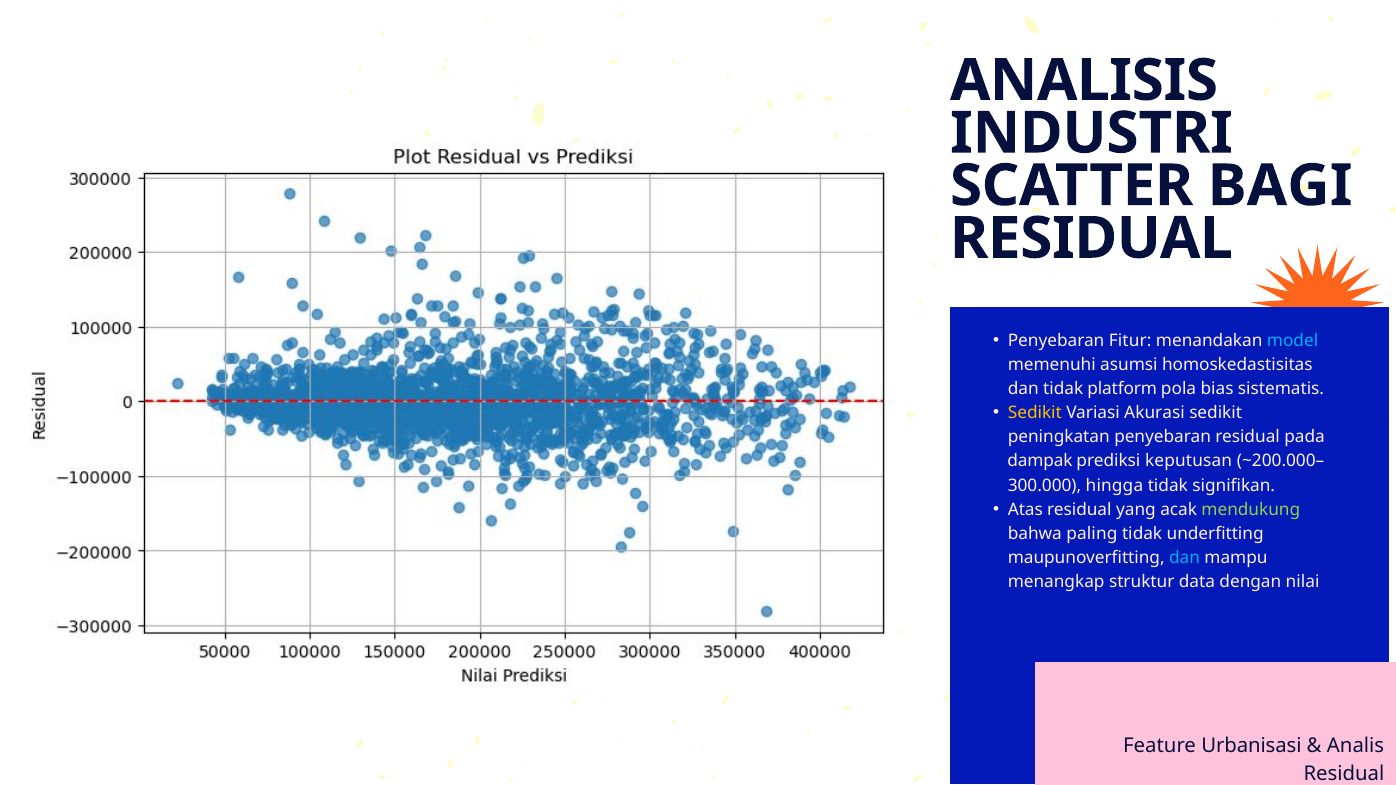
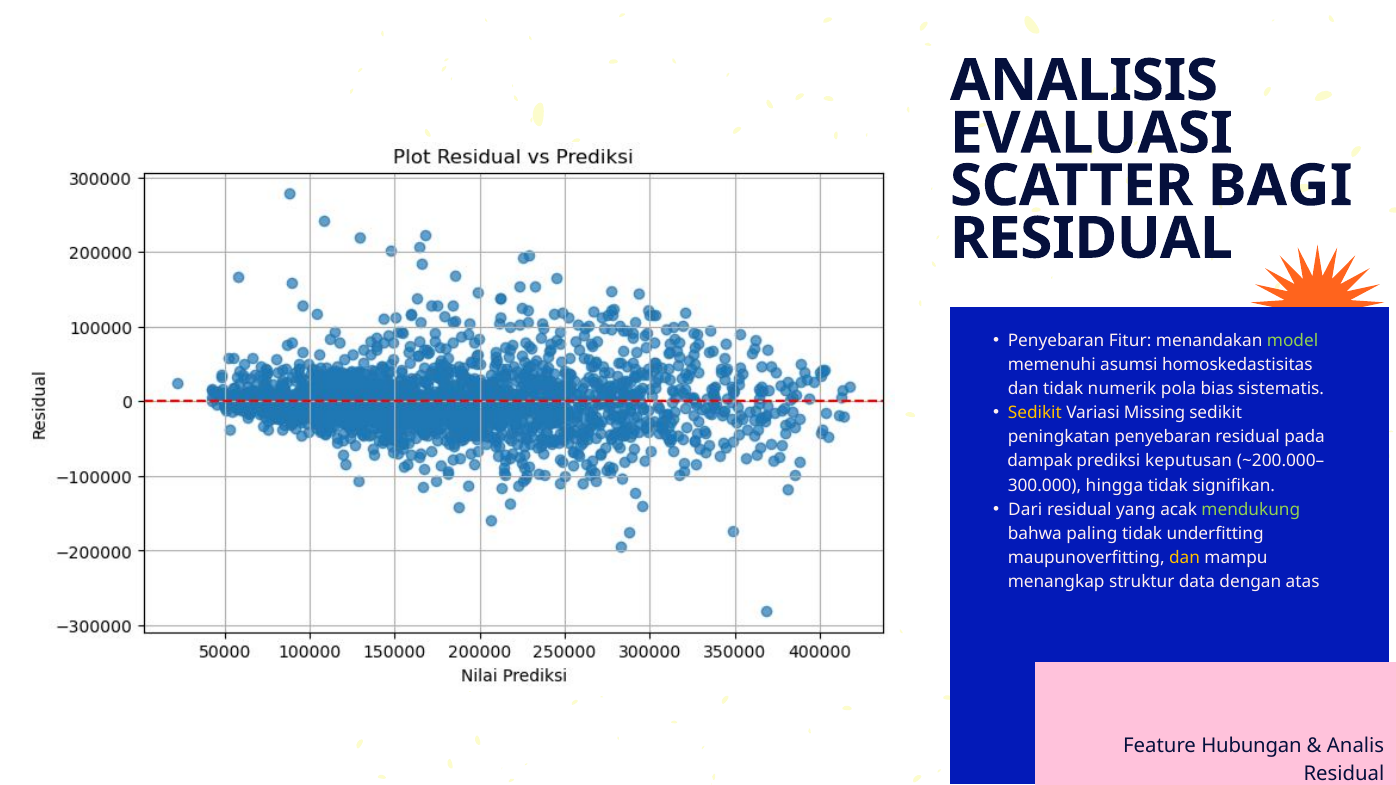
INDUSTRI: INDUSTRI -> EVALUASI
model colour: light blue -> light green
platform: platform -> numerik
Akurasi: Akurasi -> Missing
Atas: Atas -> Dari
dan at (1185, 558) colour: light blue -> yellow
nilai: nilai -> atas
Urbanisasi: Urbanisasi -> Hubungan
